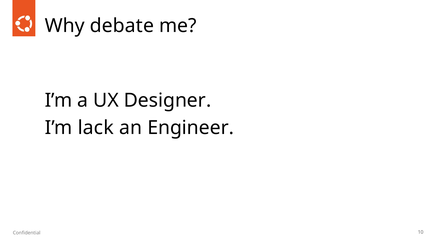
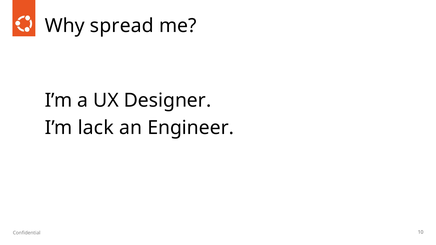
debate: debate -> spread
